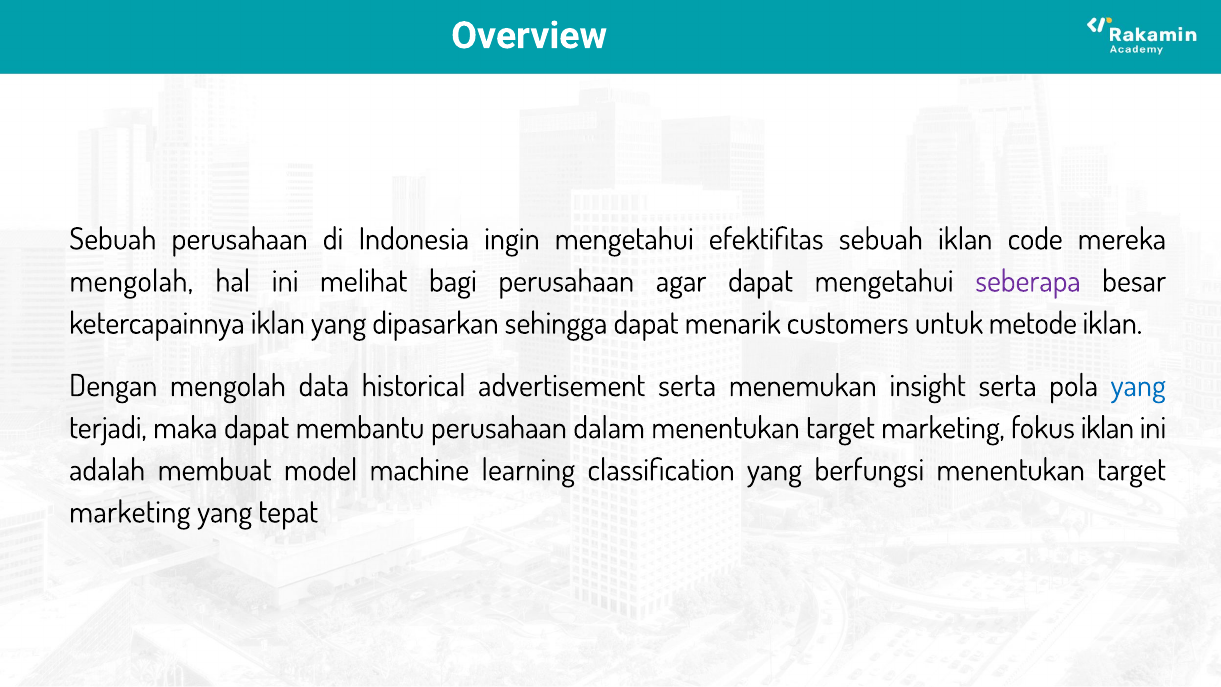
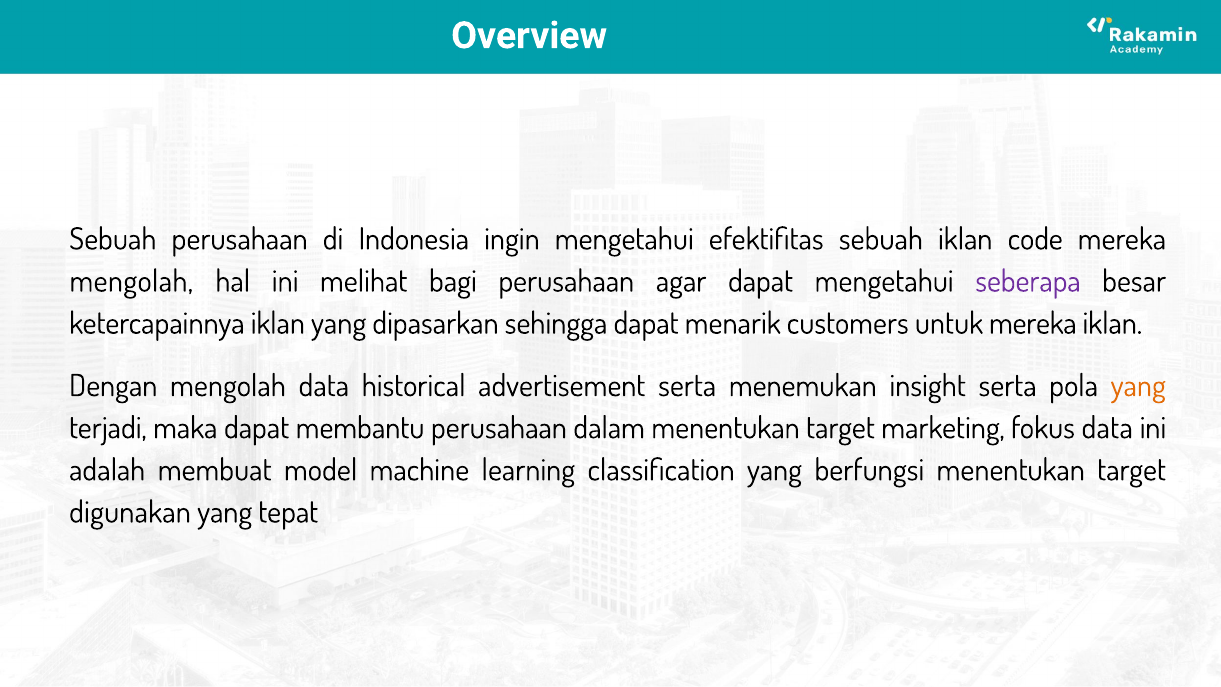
untuk metode: metode -> mereka
yang at (1138, 386) colour: blue -> orange
fokus iklan: iklan -> data
marketing at (130, 512): marketing -> digunakan
